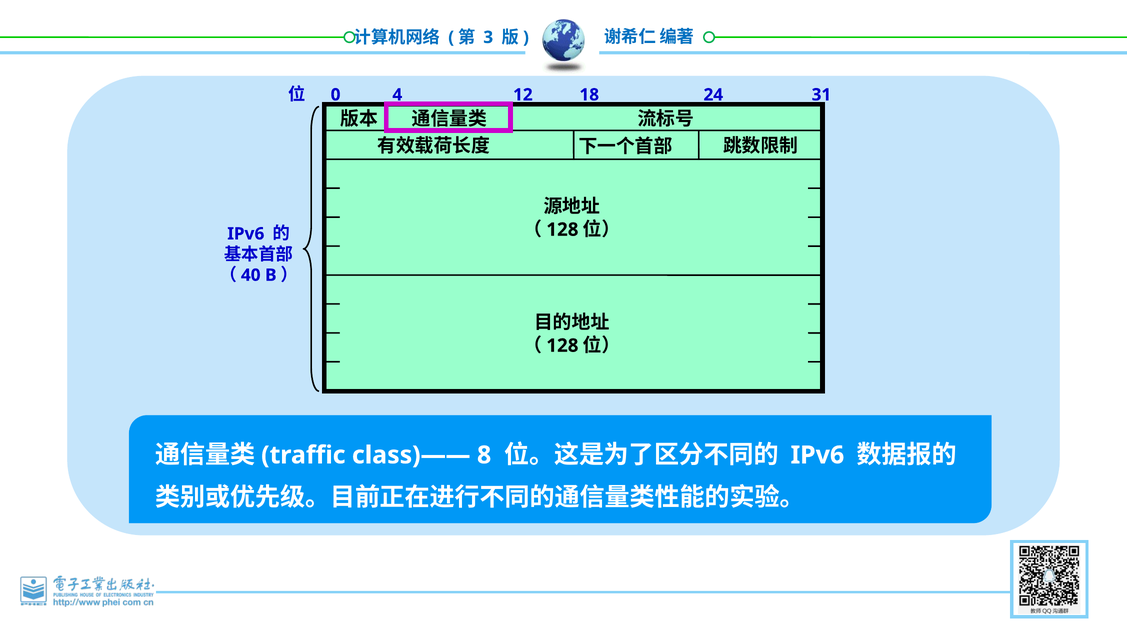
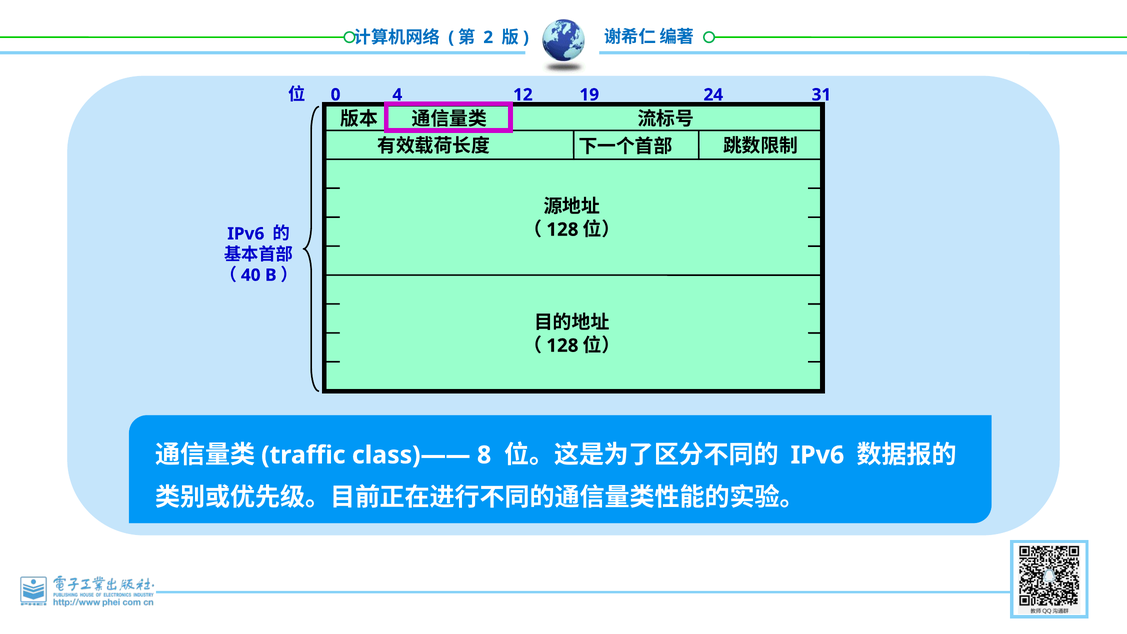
3: 3 -> 2
18: 18 -> 19
